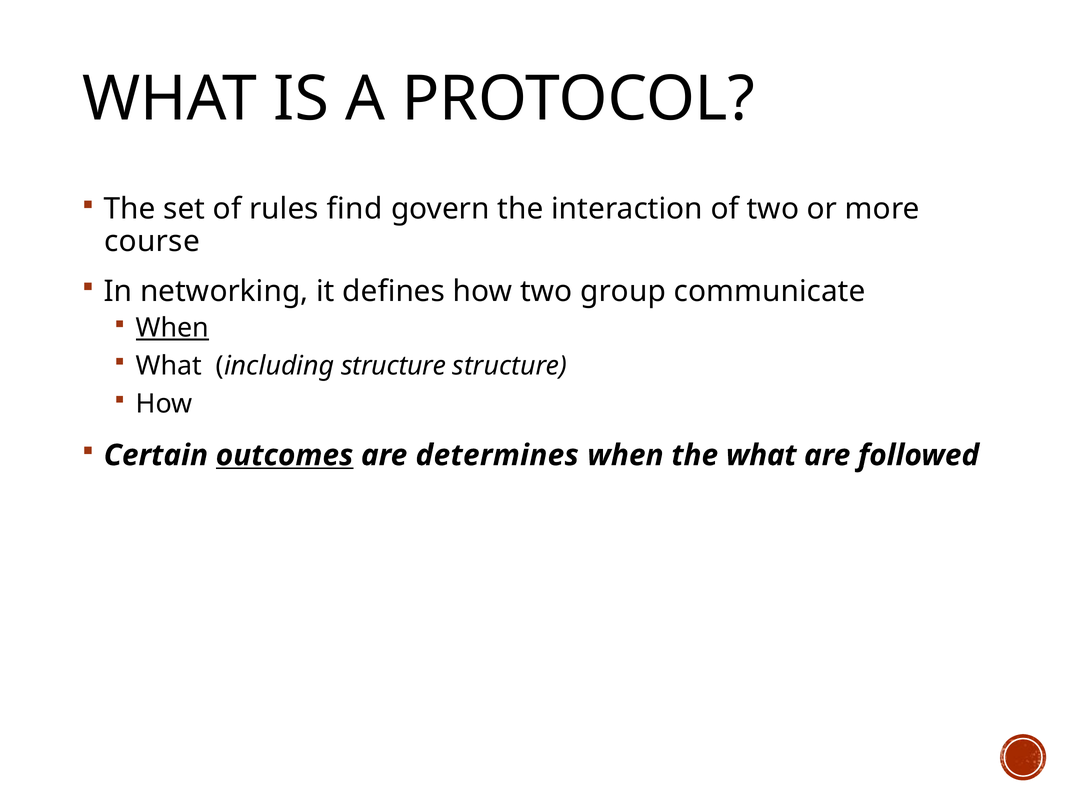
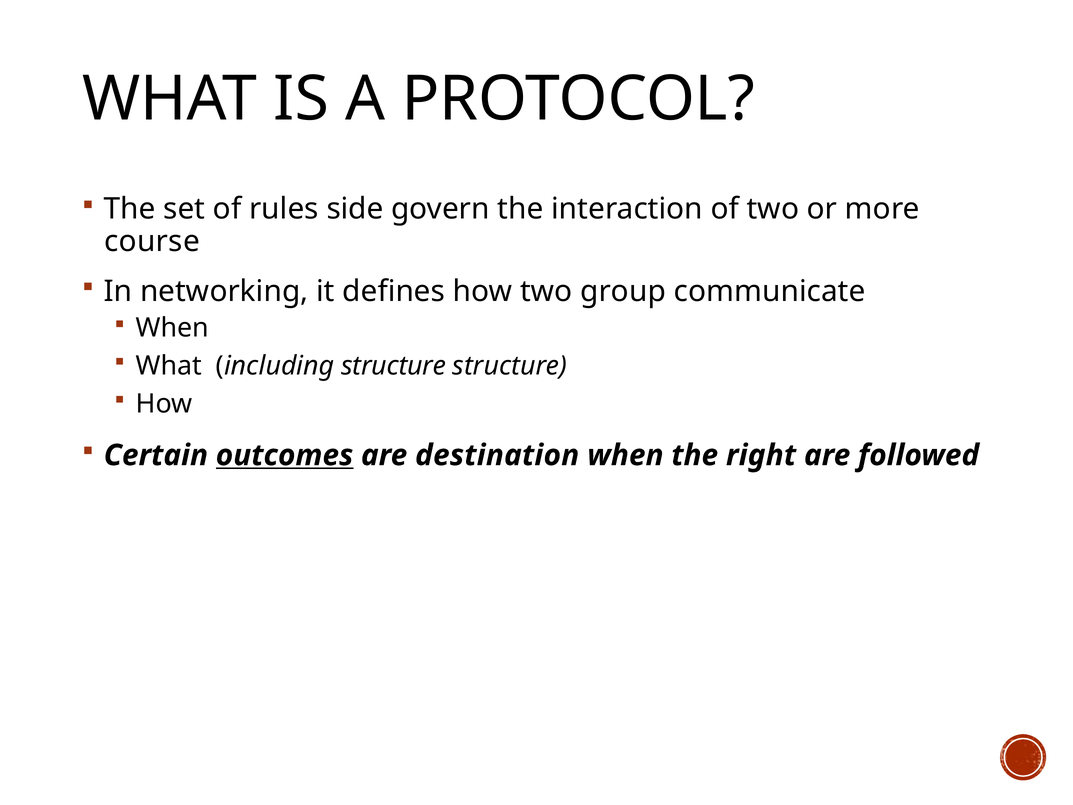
find: find -> side
When at (172, 328) underline: present -> none
determines: determines -> destination
the what: what -> right
